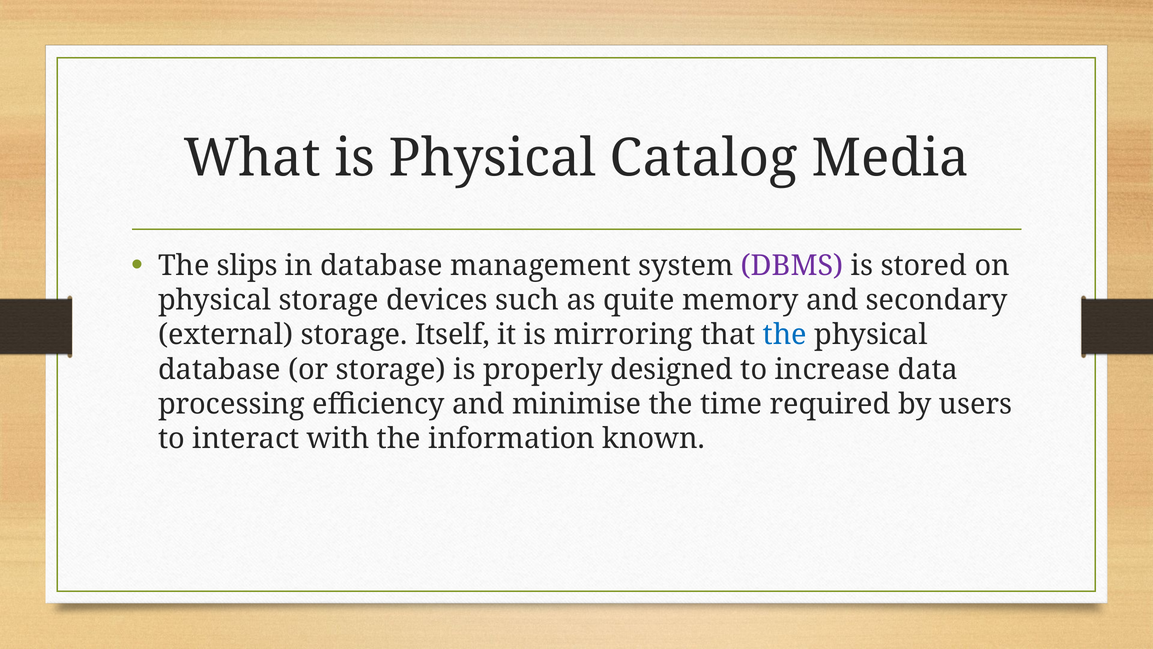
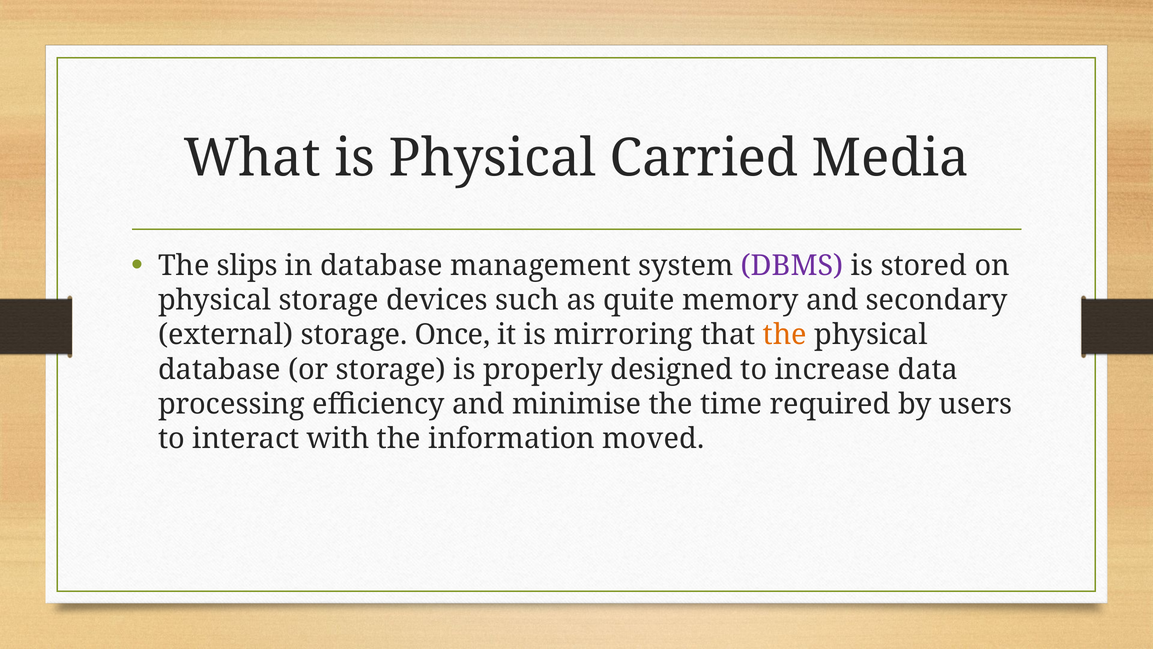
Catalog: Catalog -> Carried
Itself: Itself -> Once
the at (785, 335) colour: blue -> orange
known: known -> moved
